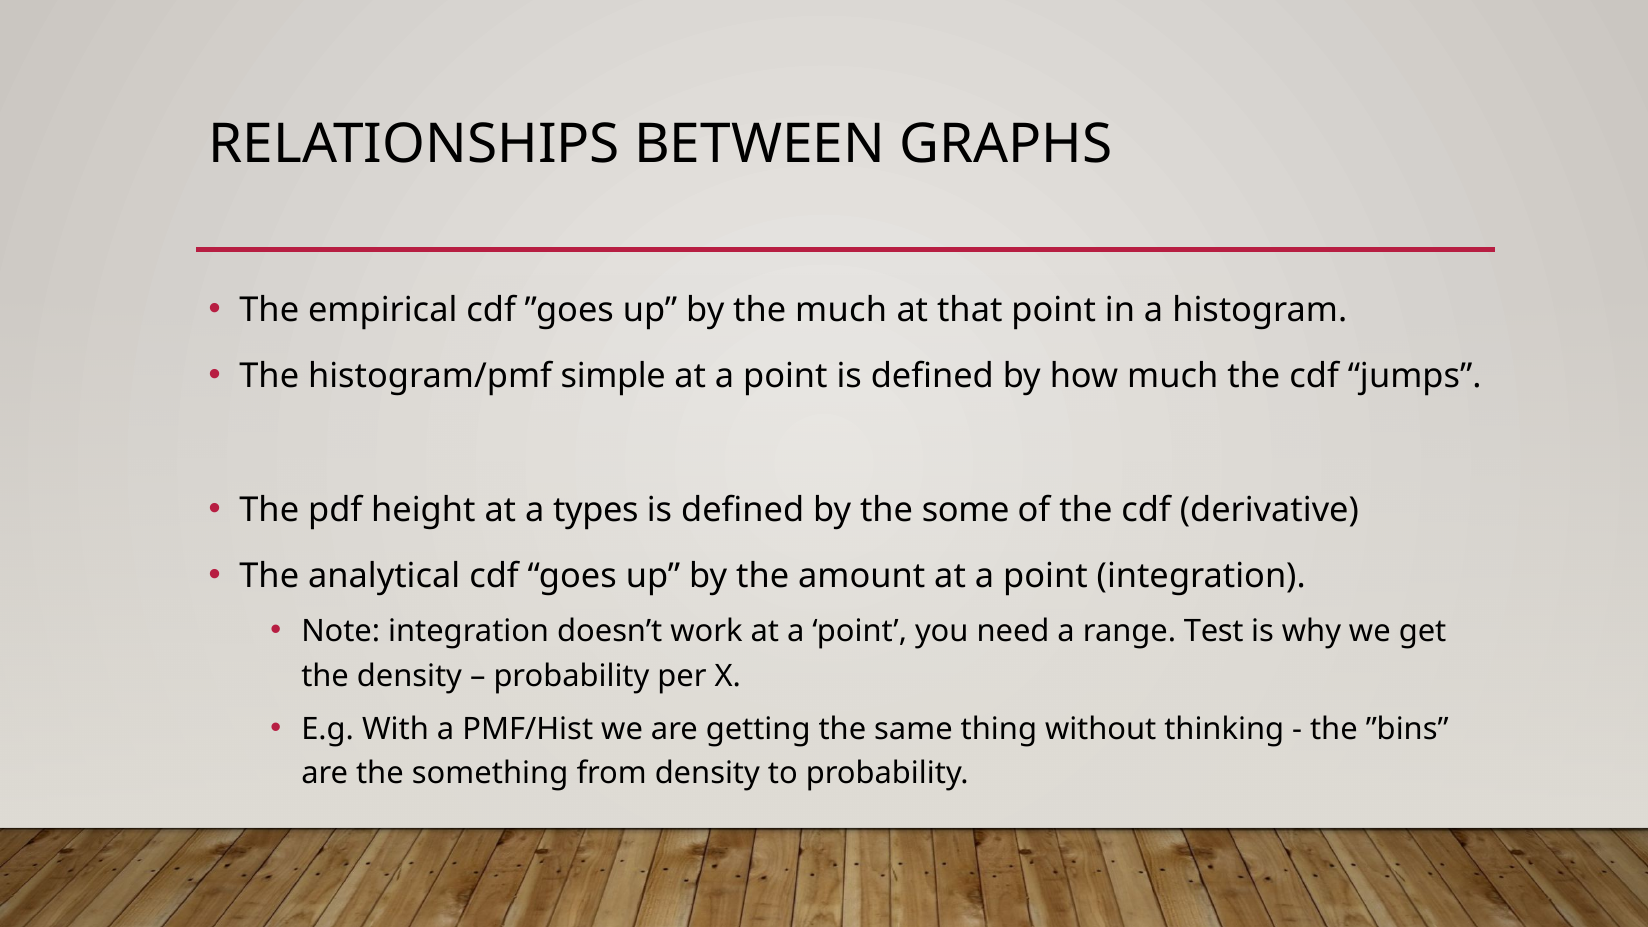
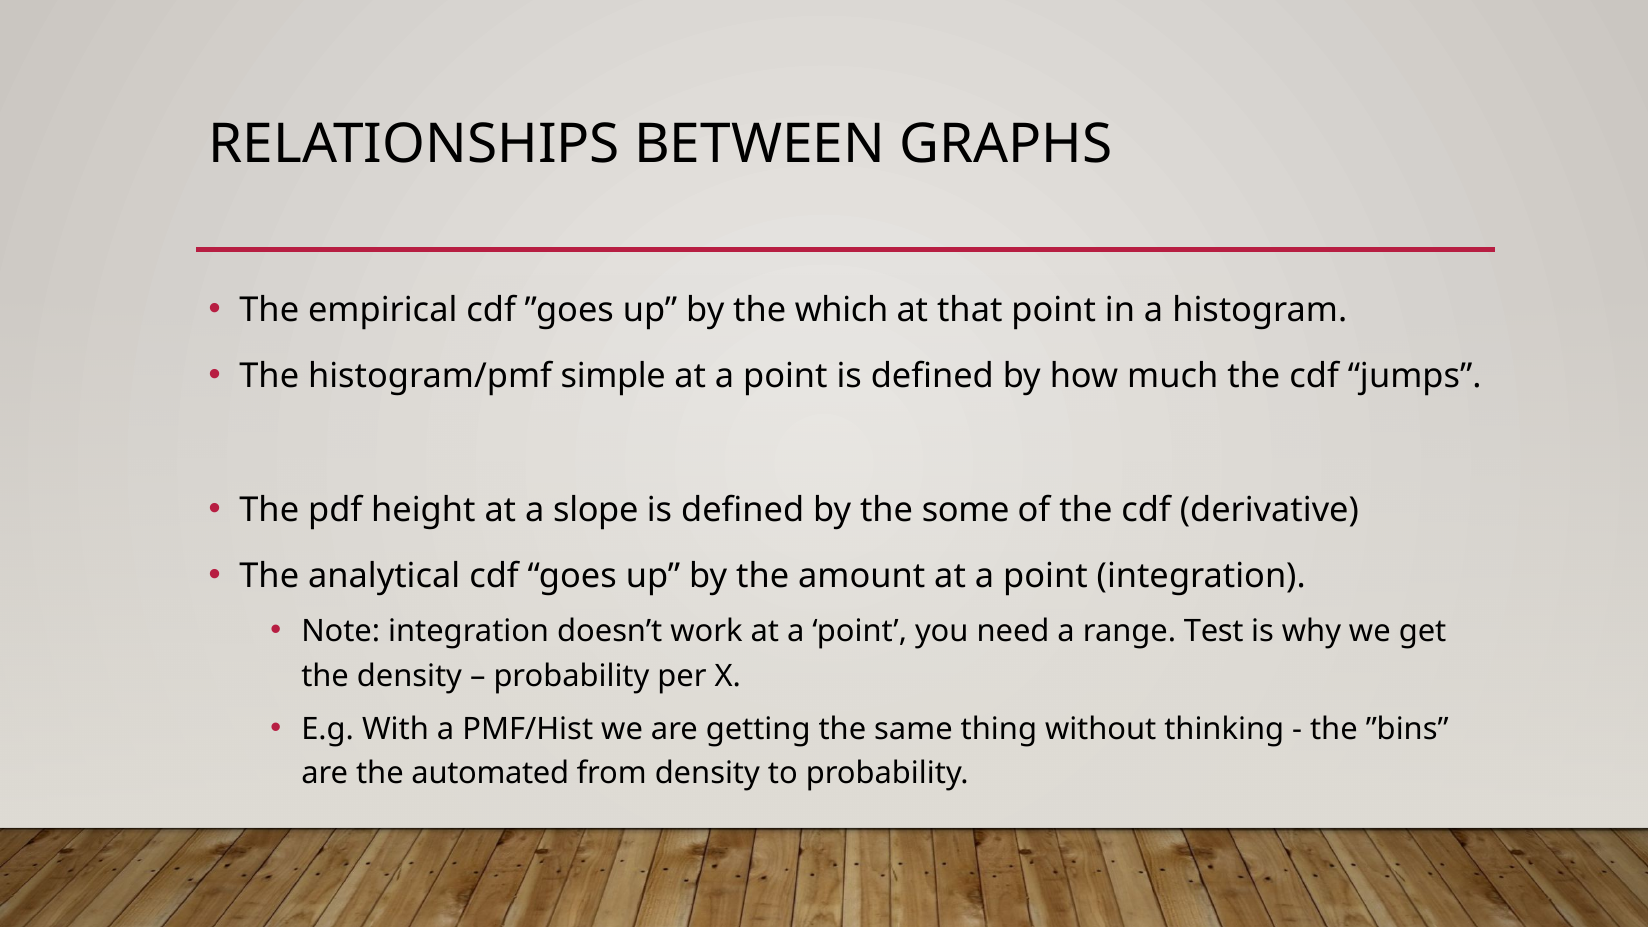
the much: much -> which
types: types -> slope
something: something -> automated
